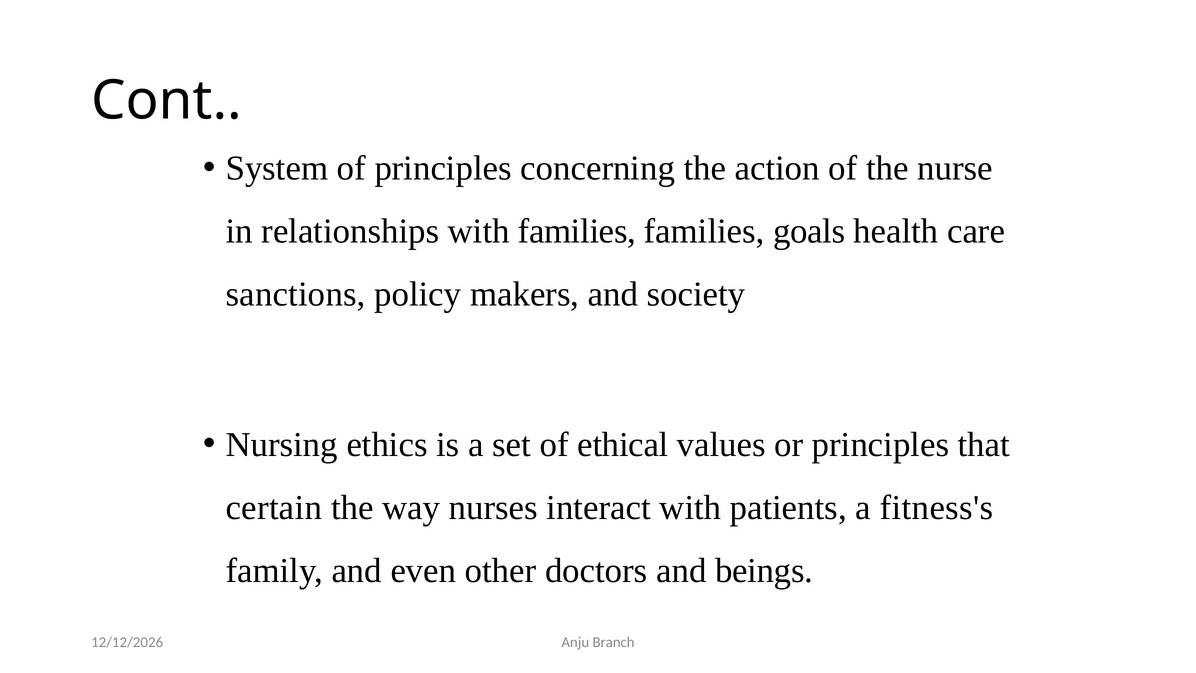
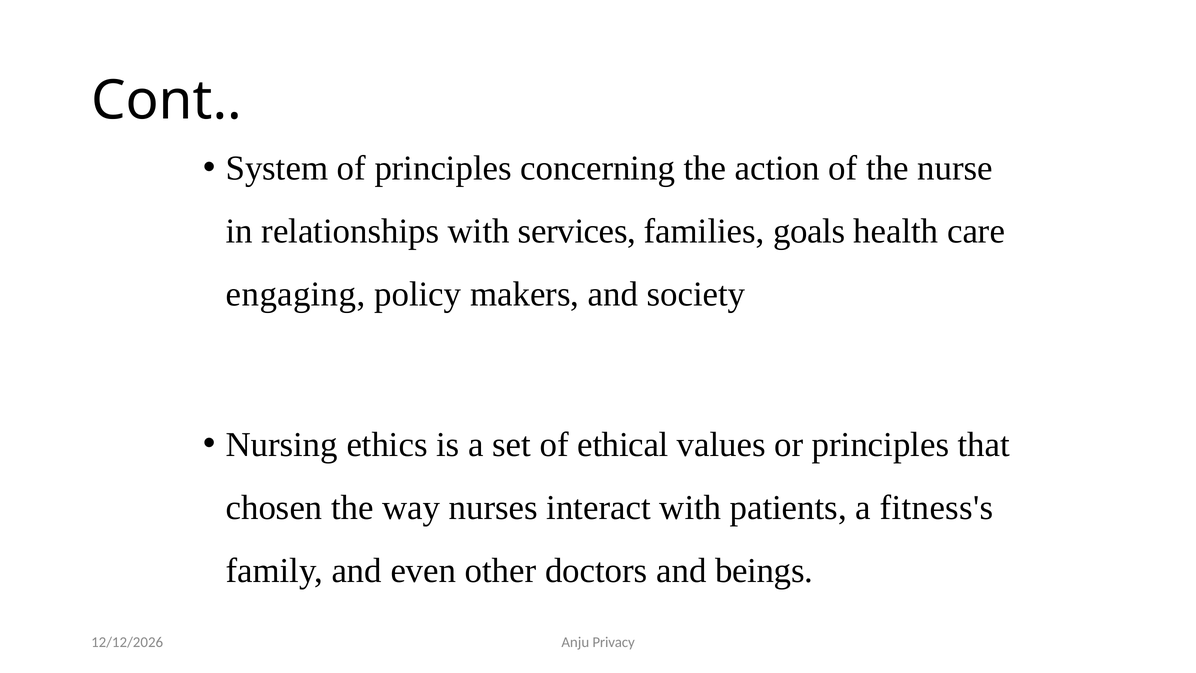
with families: families -> services
sanctions: sanctions -> engaging
certain: certain -> chosen
Branch: Branch -> Privacy
